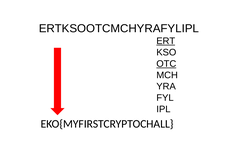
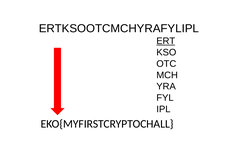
OTC underline: present -> none
